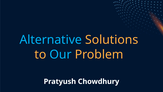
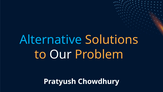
Our colour: light blue -> white
